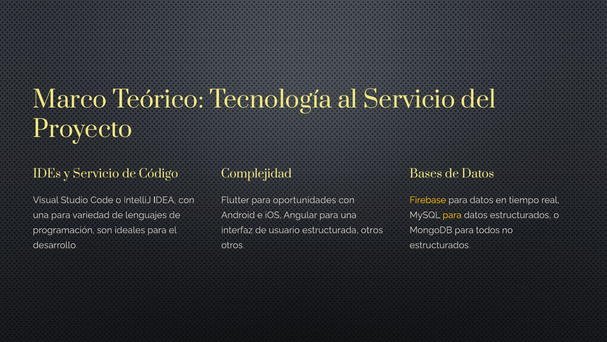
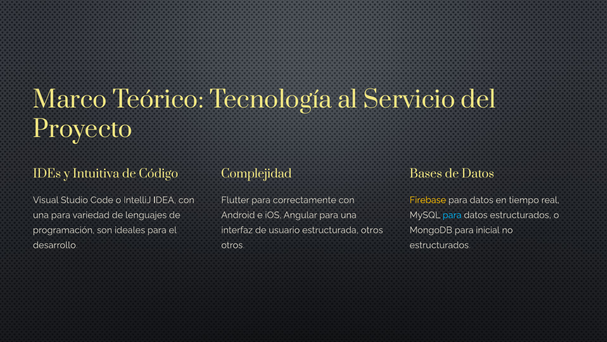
y Servicio: Servicio -> Intuitiva
oportunidades: oportunidades -> correctamente
para at (452, 215) colour: yellow -> light blue
todos: todos -> inicial
